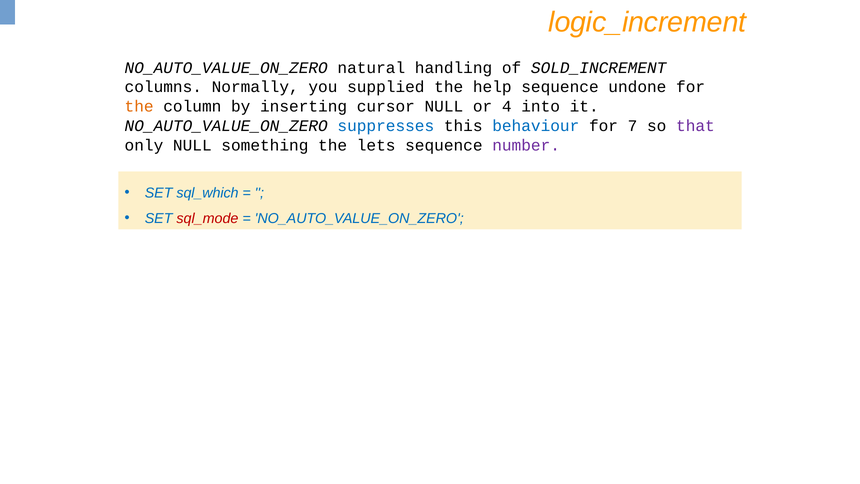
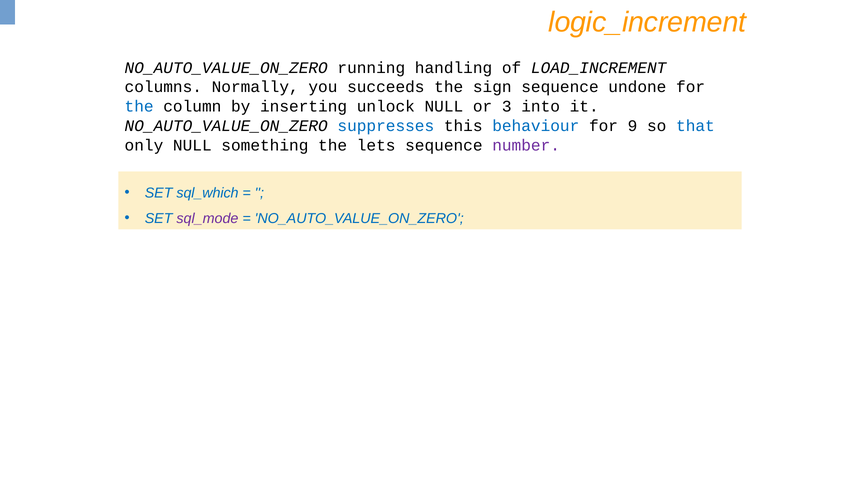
natural: natural -> running
SOLD_INCREMENT: SOLD_INCREMENT -> LOAD_INCREMENT
supplied: supplied -> succeeds
help: help -> sign
the at (139, 106) colour: orange -> blue
cursor: cursor -> unlock
4: 4 -> 3
7: 7 -> 9
that colour: purple -> blue
sql_mode colour: red -> purple
